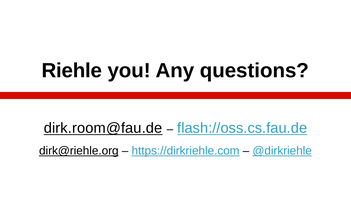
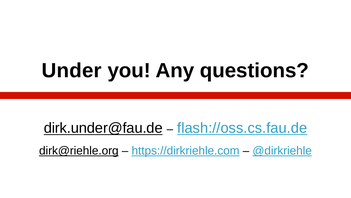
Riehle: Riehle -> Under
dirk.room@fau.de: dirk.room@fau.de -> dirk.under@fau.de
